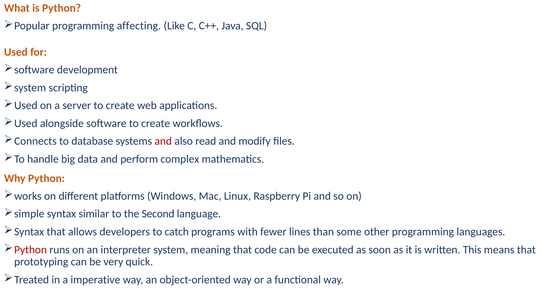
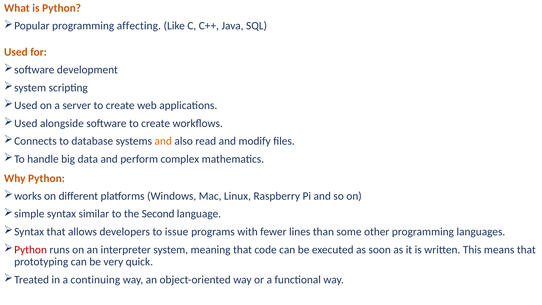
and at (163, 141) colour: red -> orange
catch: catch -> issue
imperative: imperative -> continuing
